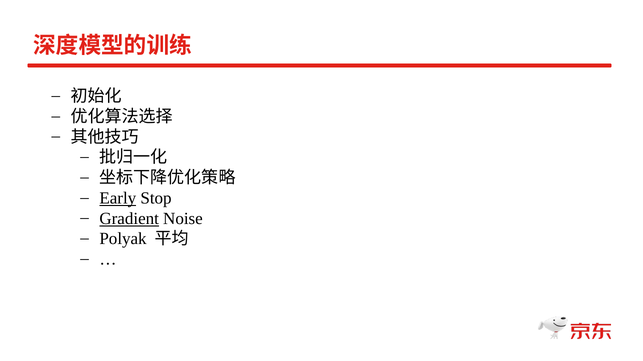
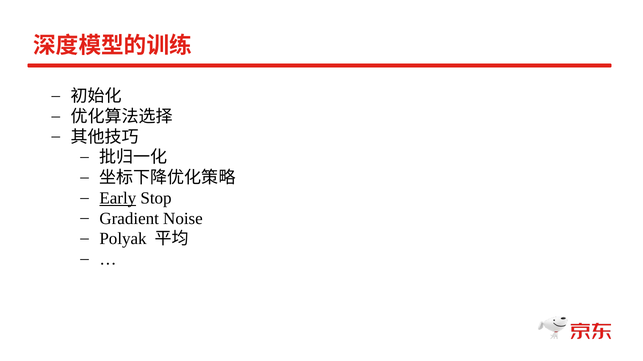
Gradient underline: present -> none
